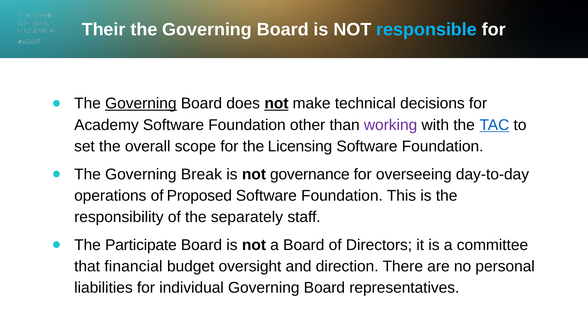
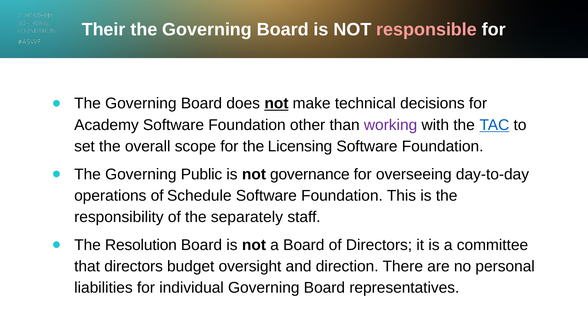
responsible colour: light blue -> pink
Governing at (141, 103) underline: present -> none
Break: Break -> Public
Proposed: Proposed -> Schedule
Participate: Participate -> Resolution
that financial: financial -> directors
